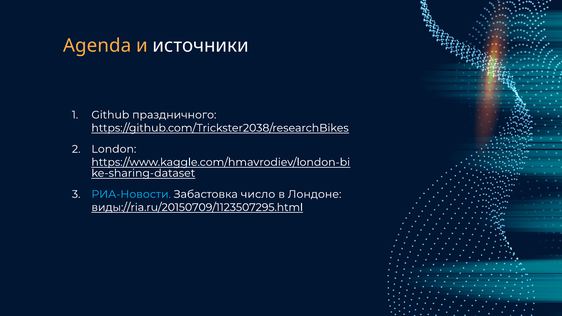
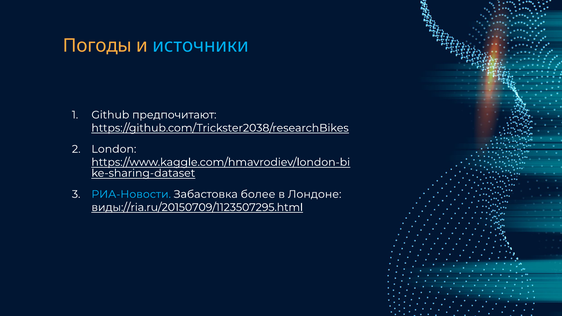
Agenda: Agenda -> Погоды
источники colour: white -> light blue
праздничного: праздничного -> предпочитают
число: число -> более
